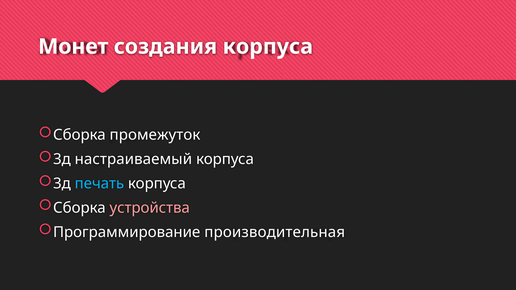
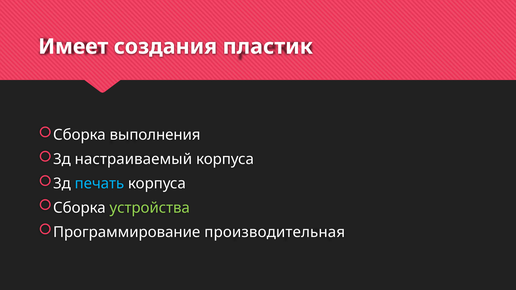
Монет: Монет -> Имеет
создания корпуса: корпуса -> пластик
промежуток: промежуток -> выполнения
устройства colour: pink -> light green
